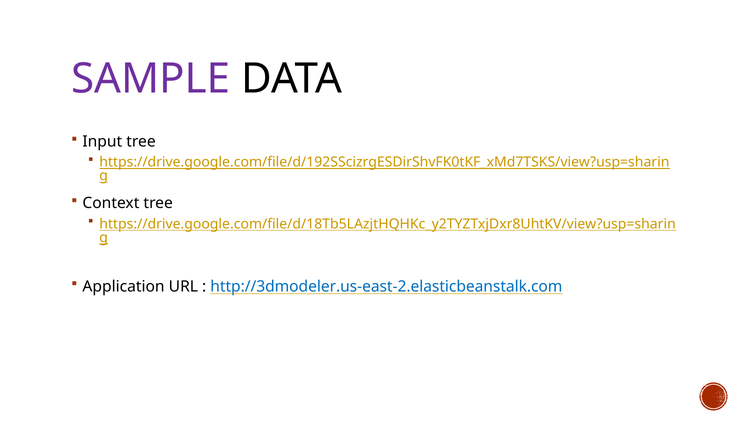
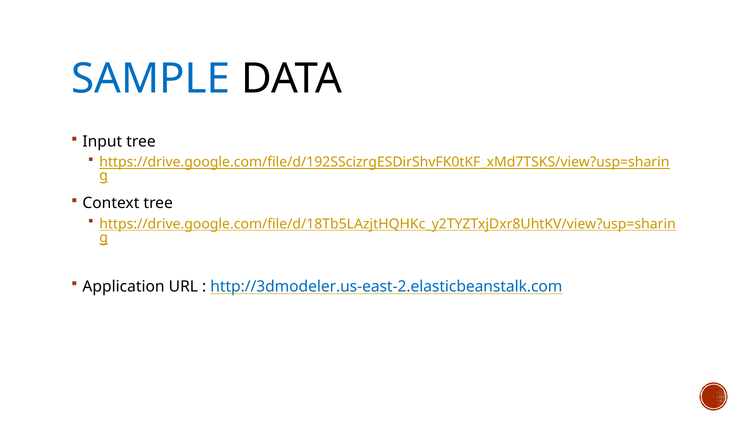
SAMPLE colour: purple -> blue
